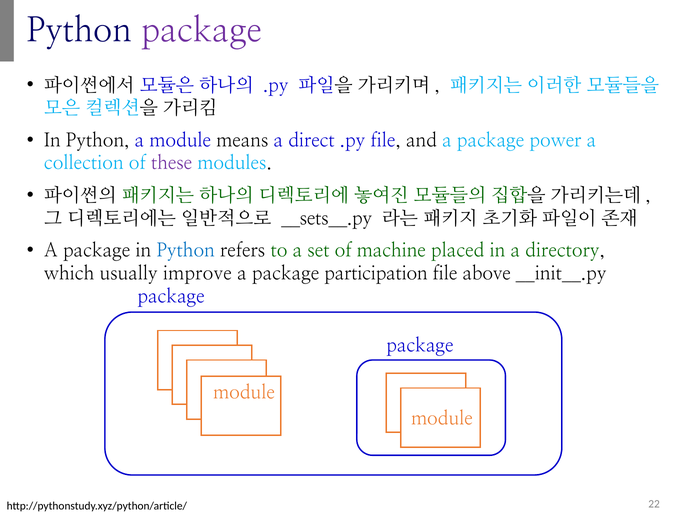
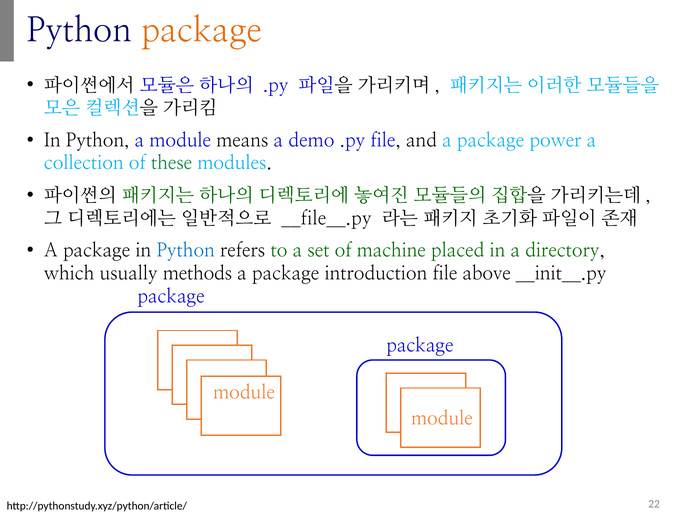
package at (201, 31) colour: purple -> orange
direct: direct -> demo
these colour: purple -> green
__sets__.py: __sets__.py -> __file__.py
improve: improve -> methods
participation: participation -> introduction
